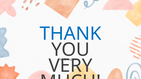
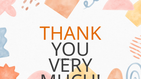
THANK colour: blue -> orange
